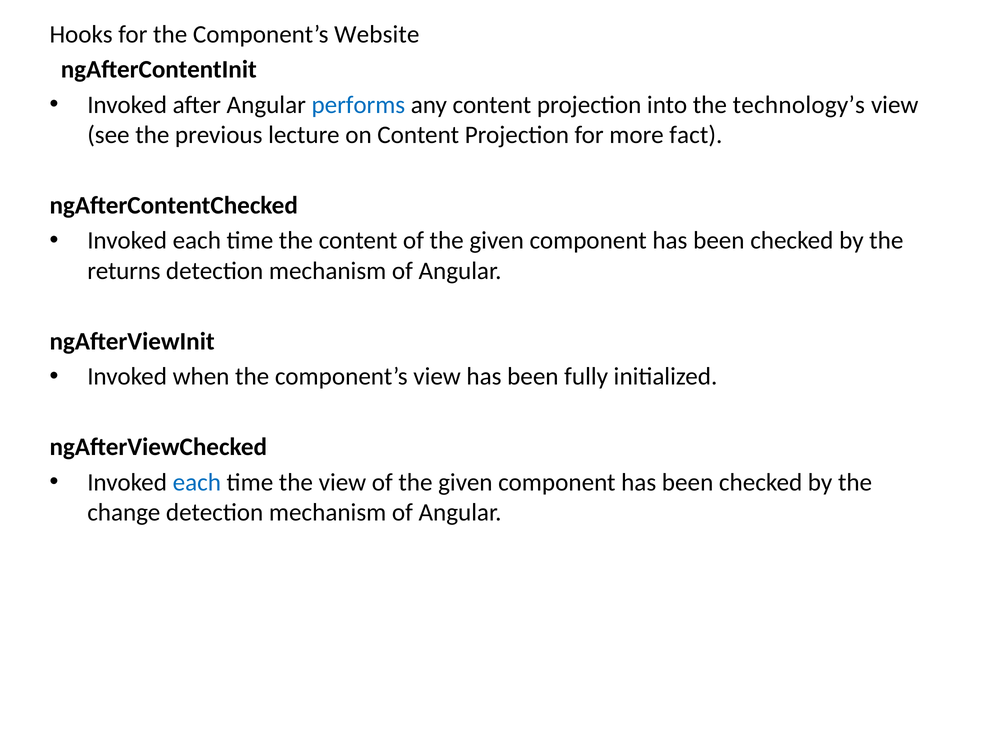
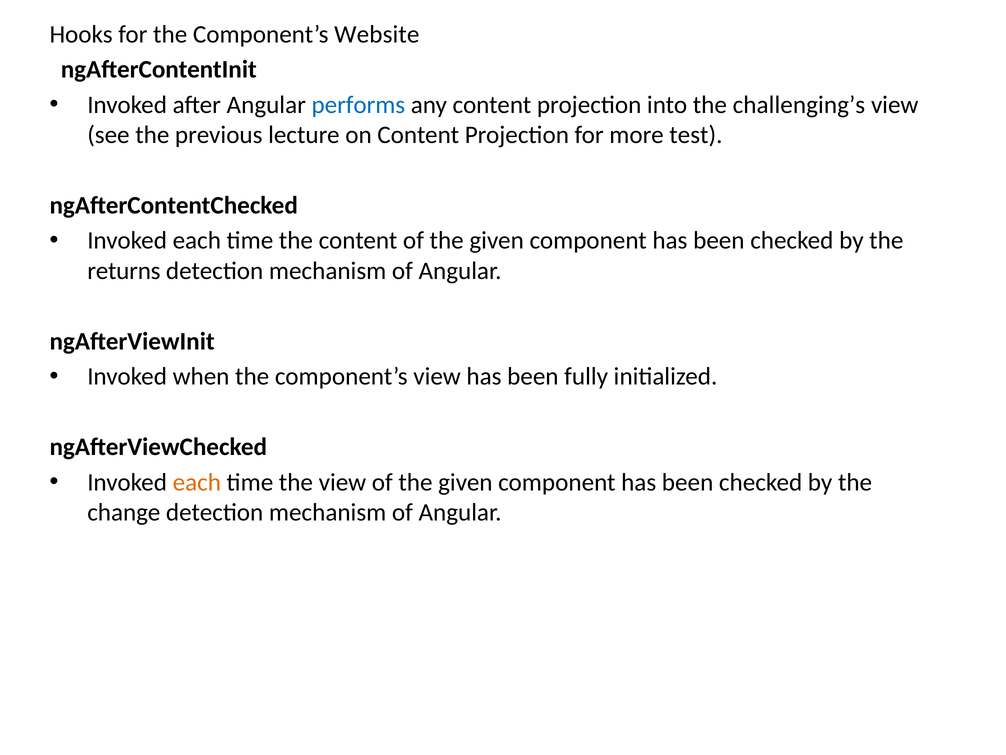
technology’s: technology’s -> challenging’s
fact: fact -> test
each at (197, 482) colour: blue -> orange
